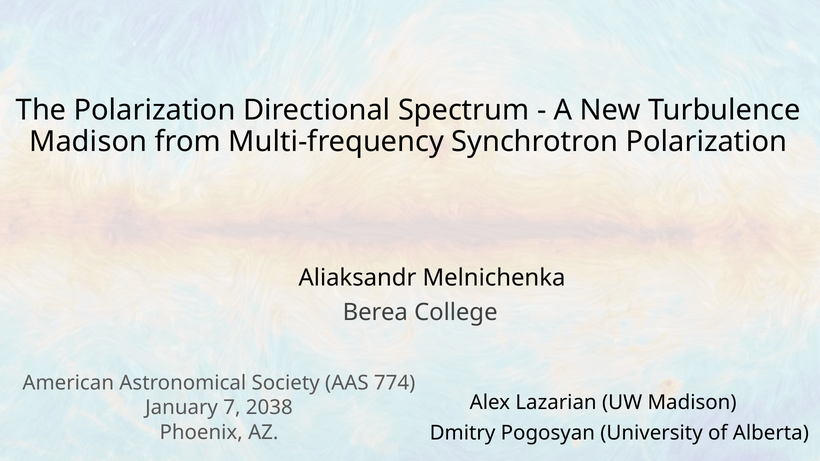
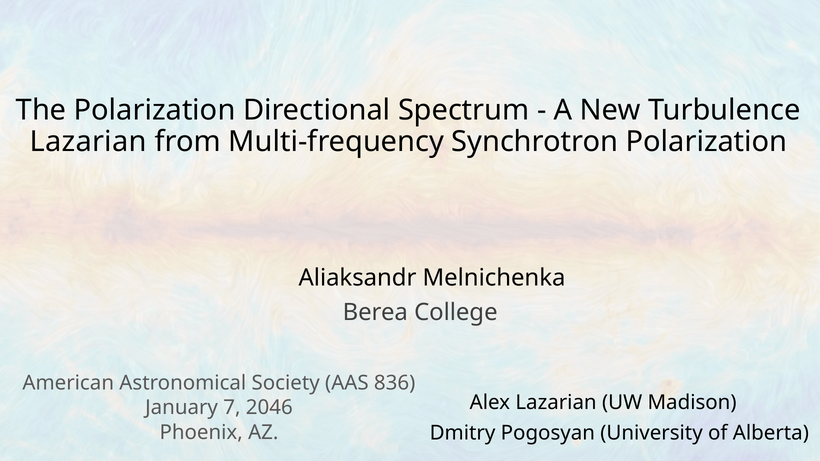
Madison at (88, 142): Madison -> Lazarian
774: 774 -> 836
2038: 2038 -> 2046
